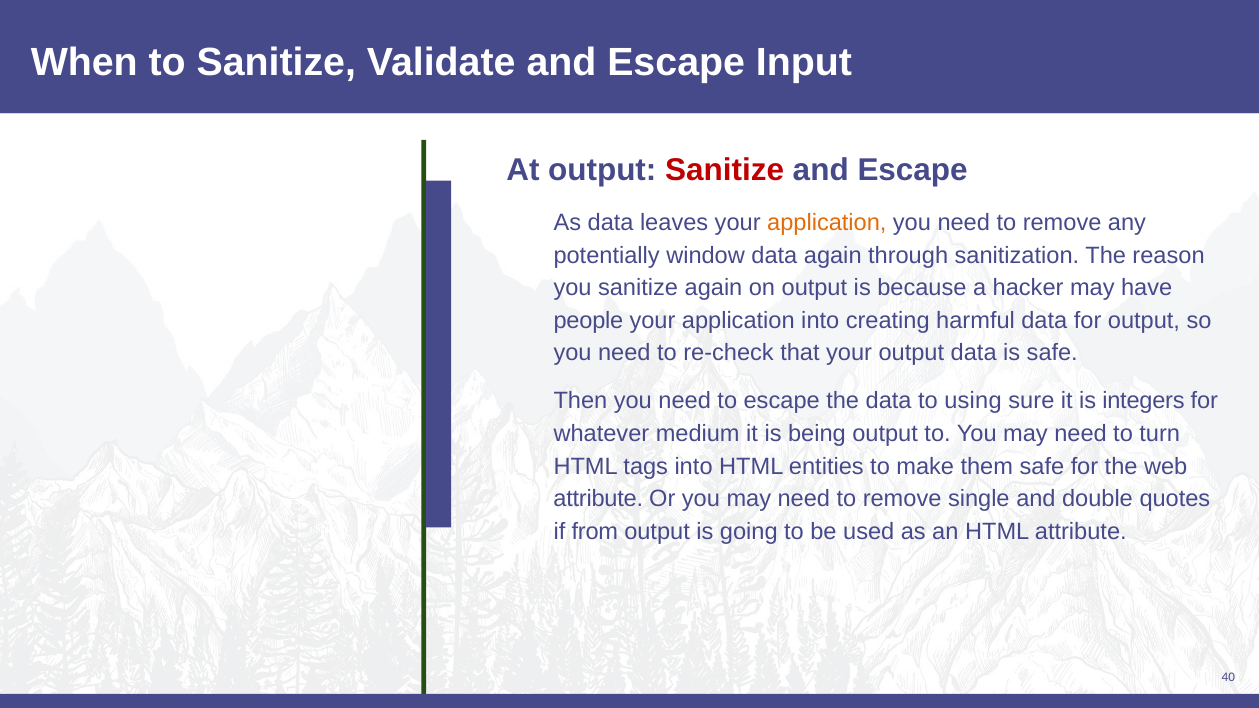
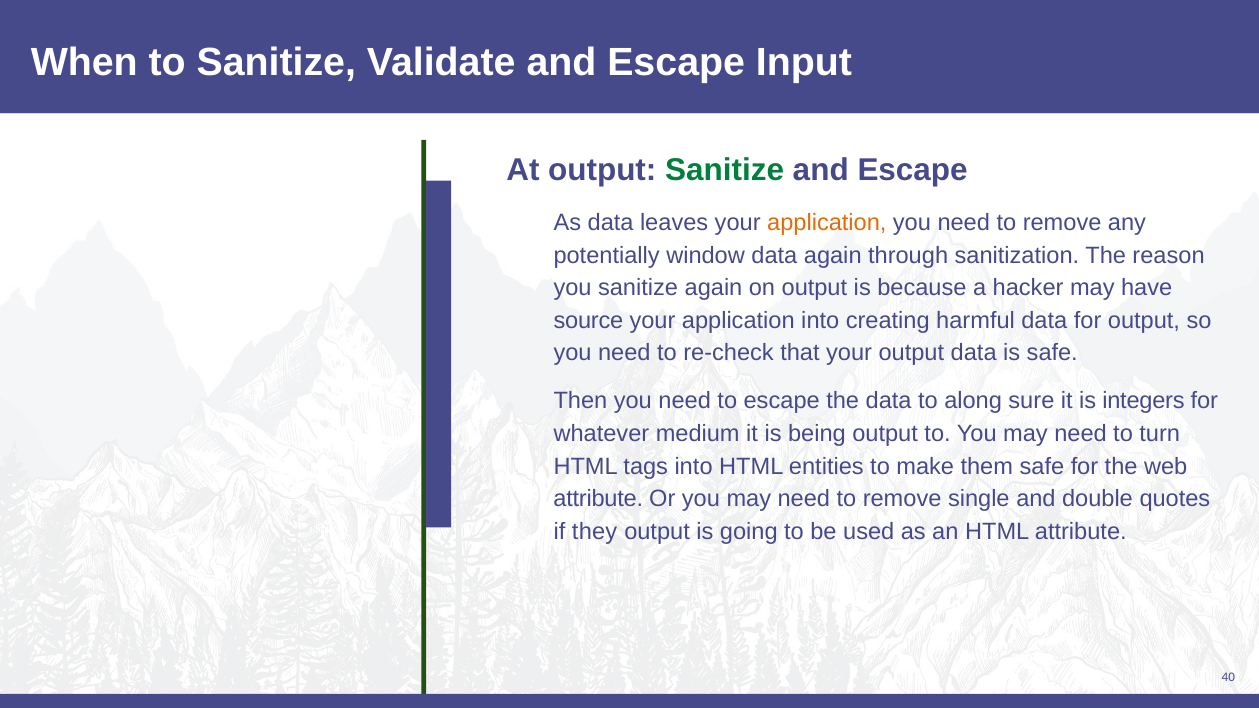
Sanitize at (725, 170) colour: red -> green
people: people -> source
using: using -> along
from: from -> they
